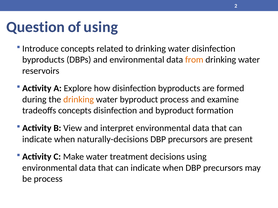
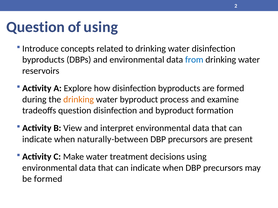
from colour: orange -> blue
tradeoffs concepts: concepts -> question
naturally-decisions: naturally-decisions -> naturally-between
be process: process -> formed
